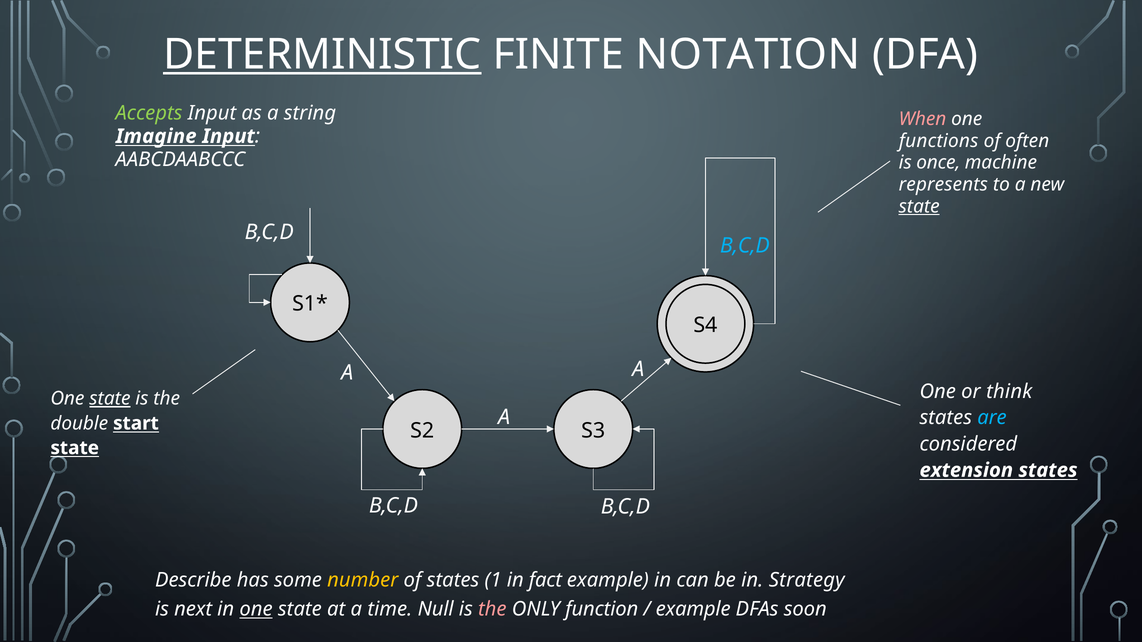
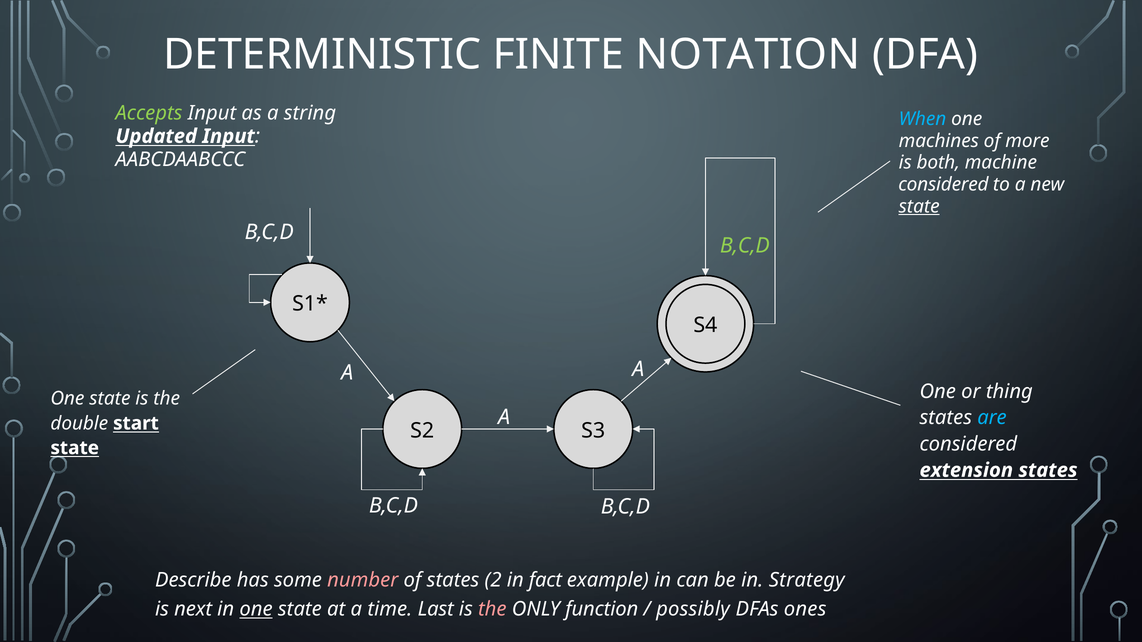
DETERMINISTIC underline: present -> none
When colour: pink -> light blue
Imagine: Imagine -> Updated
functions: functions -> machines
often: often -> more
once: once -> both
represents at (943, 185): represents -> considered
B,C,D at (745, 246) colour: light blue -> light green
think: think -> thing
state at (110, 399) underline: present -> none
number colour: yellow -> pink
1: 1 -> 2
Null: Null -> Last
example at (693, 610): example -> possibly
soon: soon -> ones
